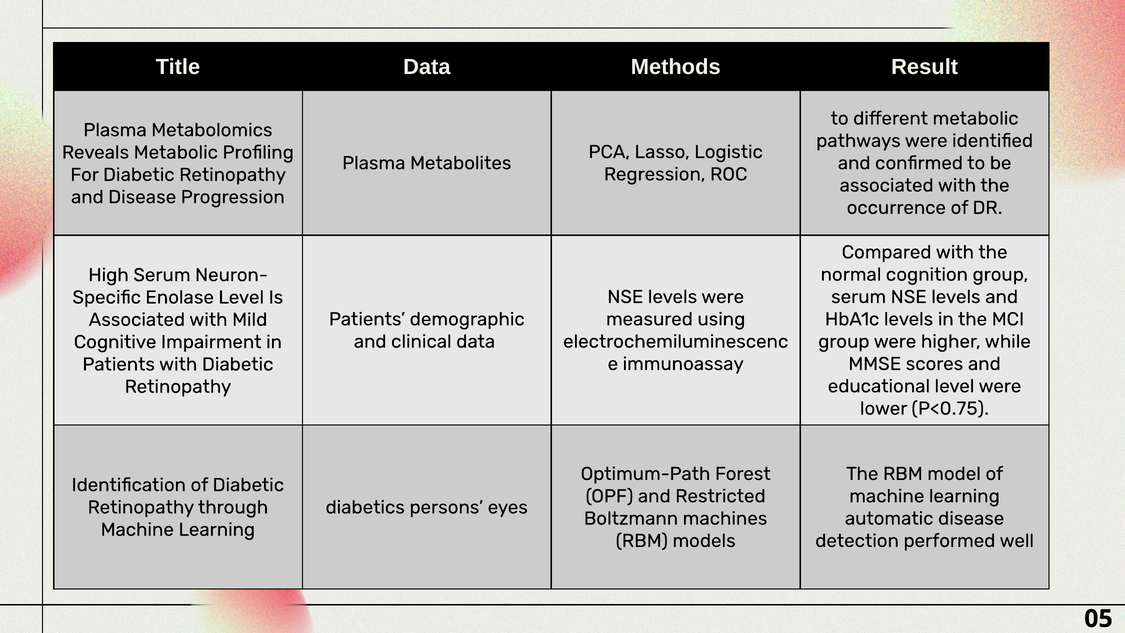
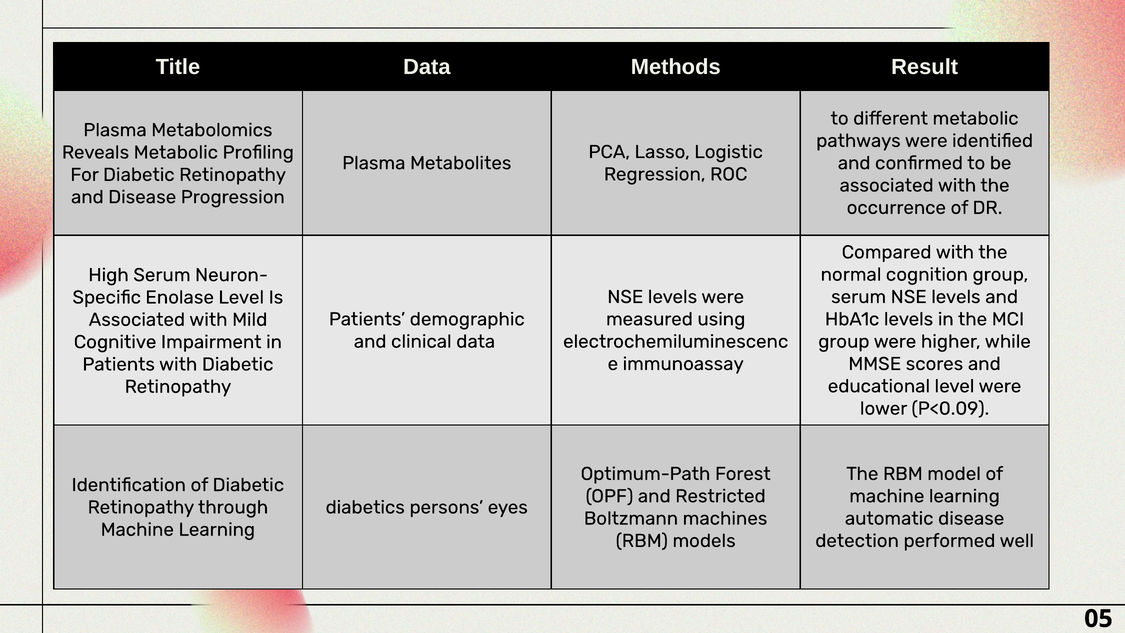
P<0.75: P<0.75 -> P<0.09
